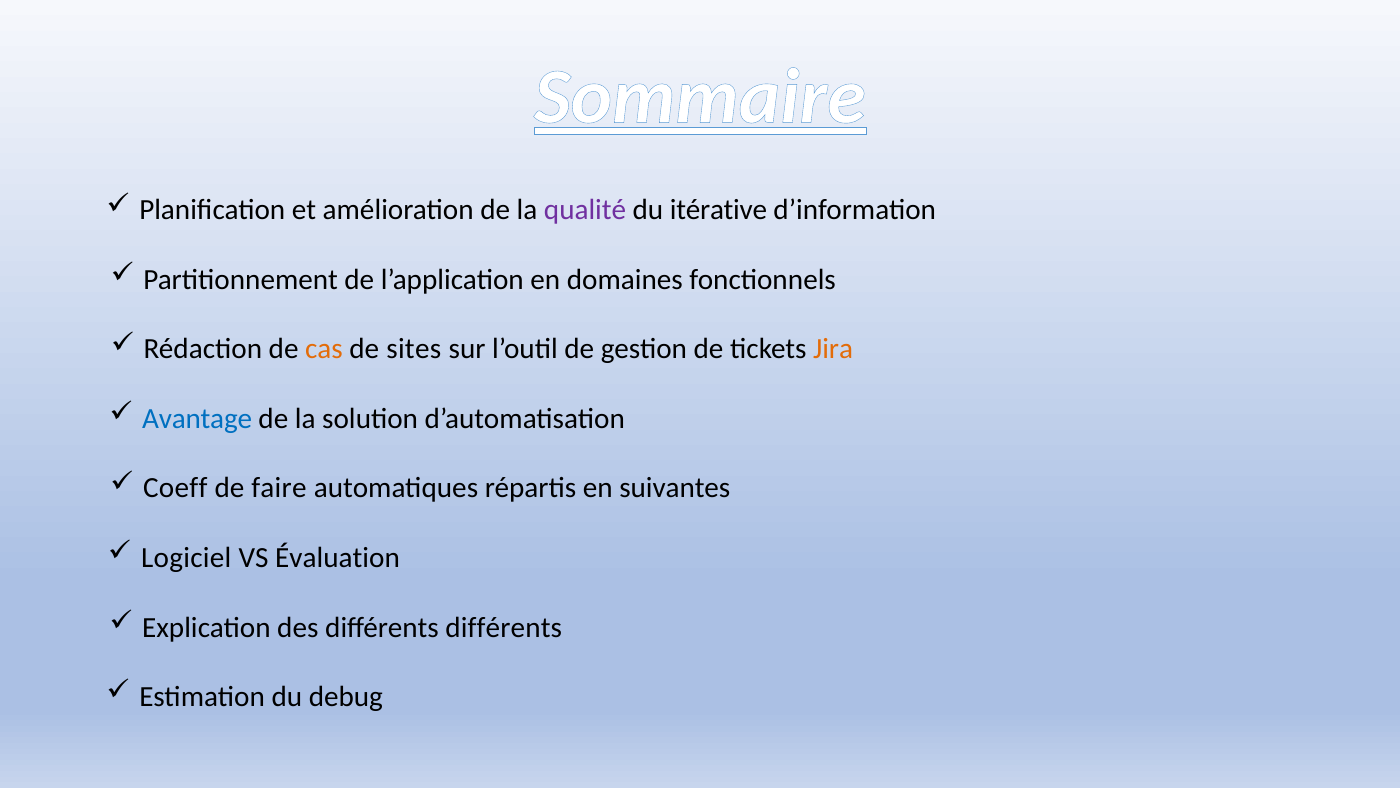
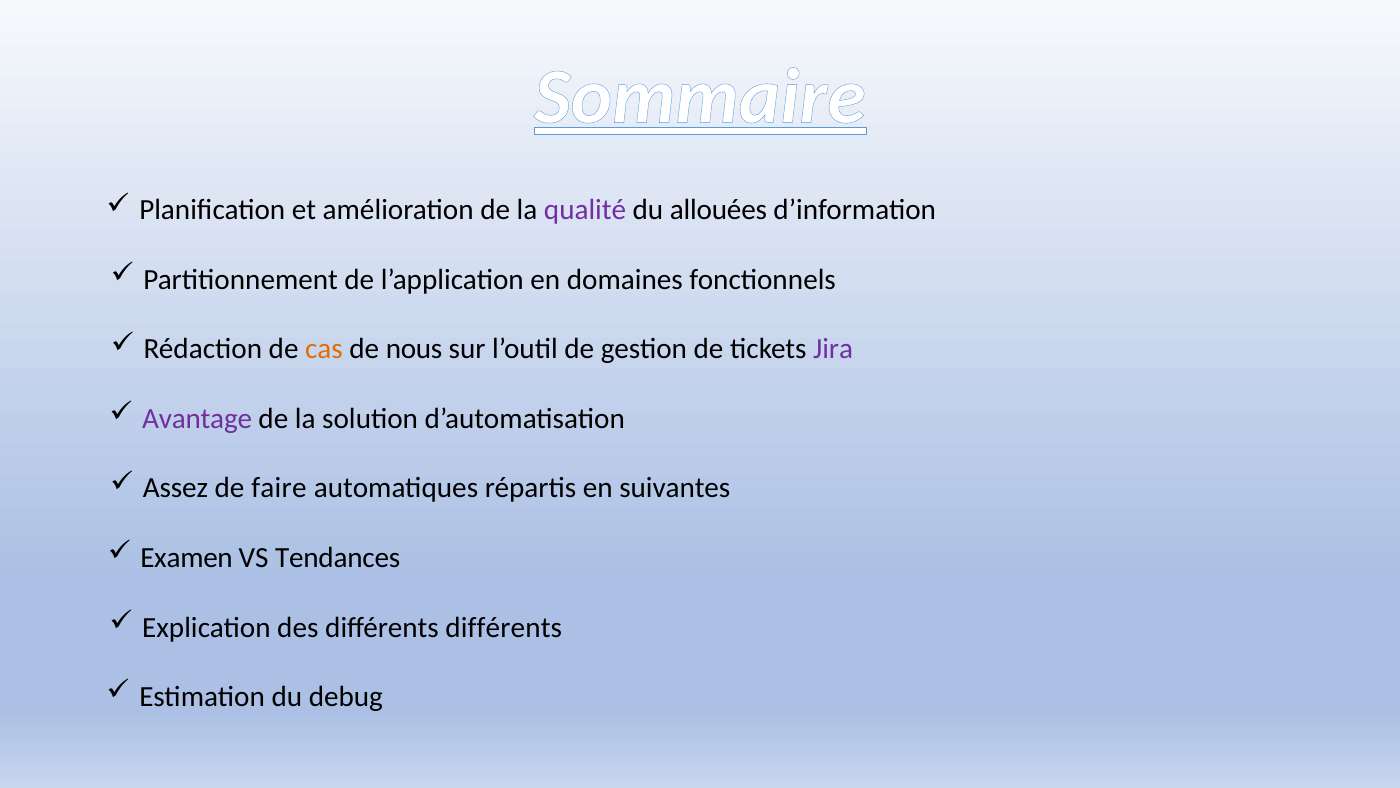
itérative: itérative -> allouées
sites: sites -> nous
Jira colour: orange -> purple
Avantage colour: blue -> purple
Coeff: Coeff -> Assez
Logiciel: Logiciel -> Examen
Évaluation: Évaluation -> Tendances
